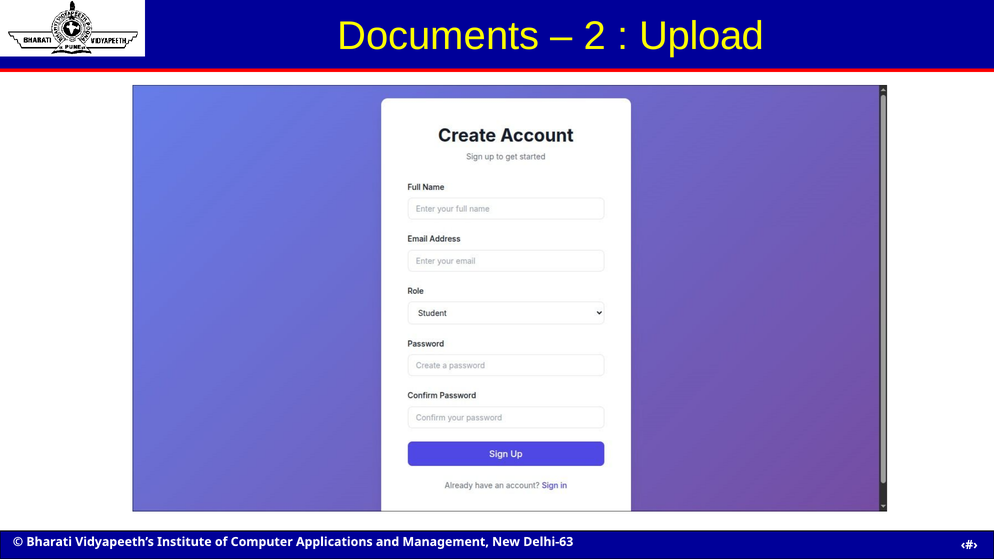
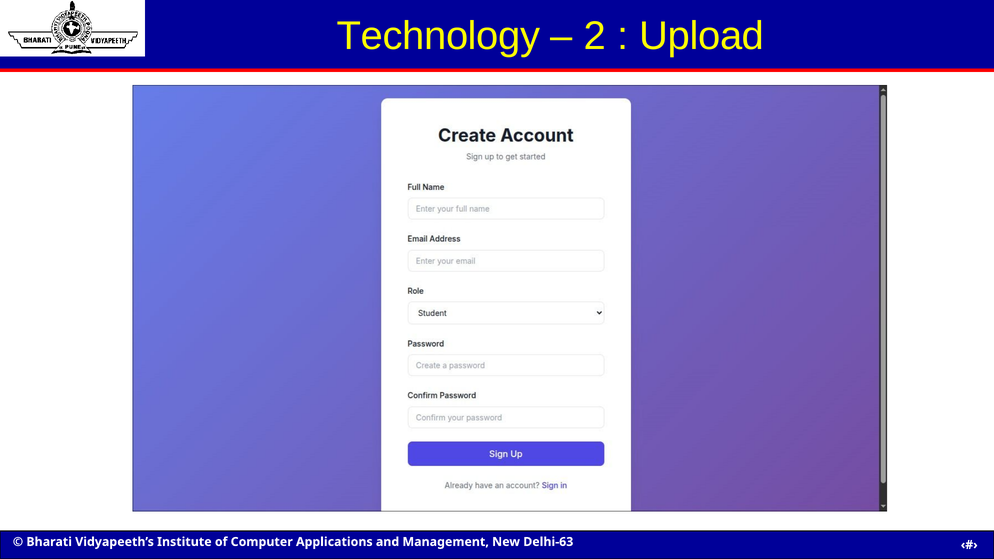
Documents: Documents -> Technology
